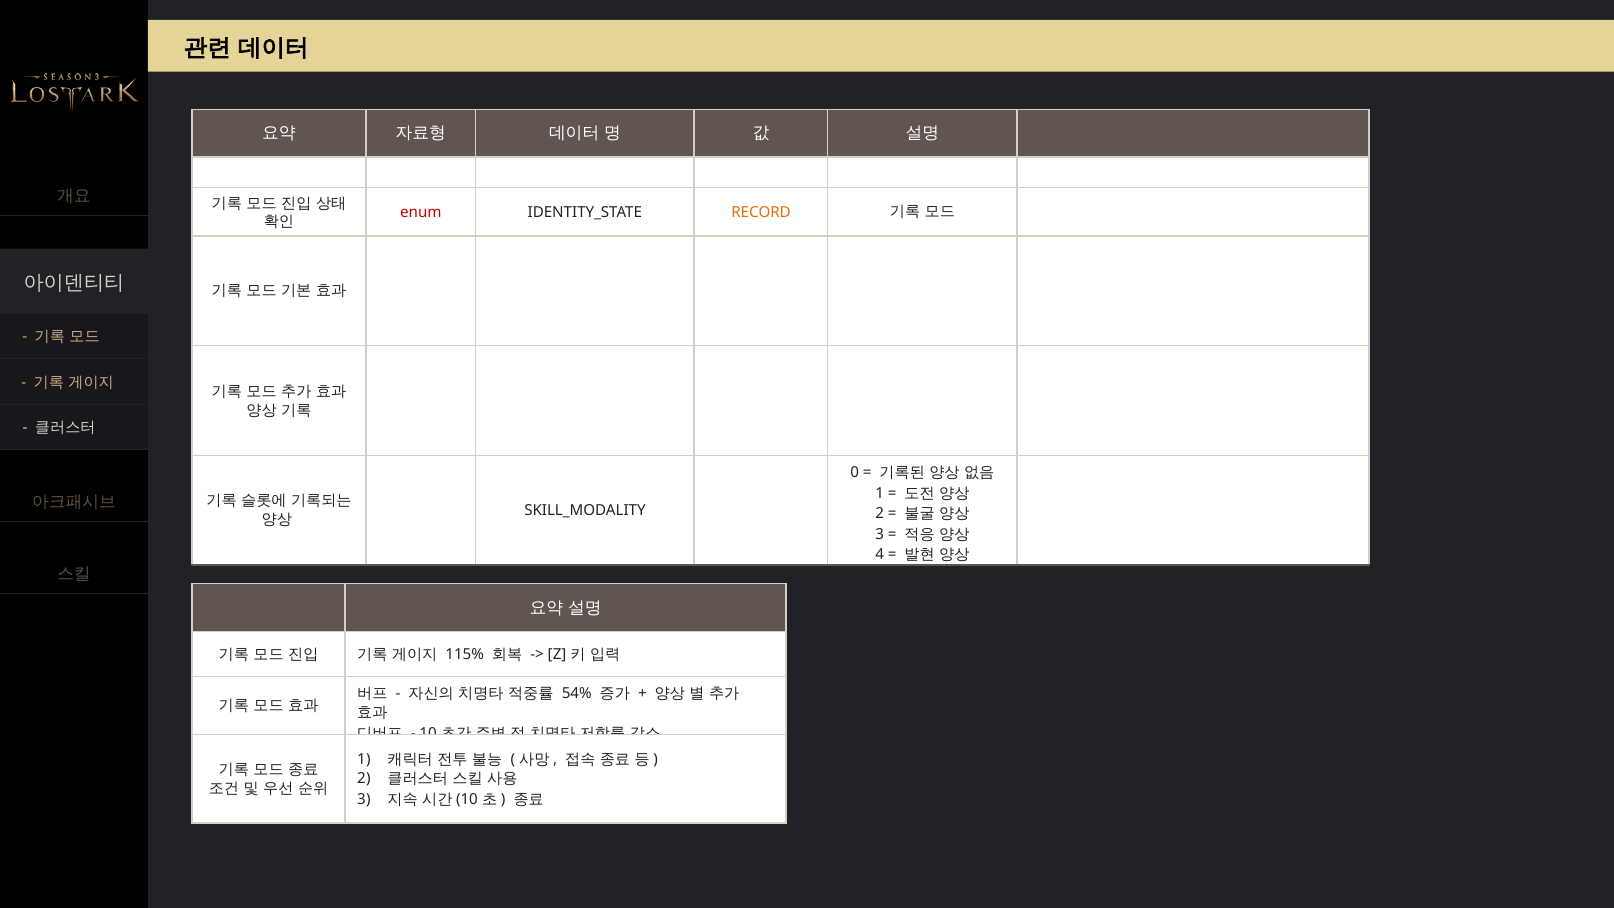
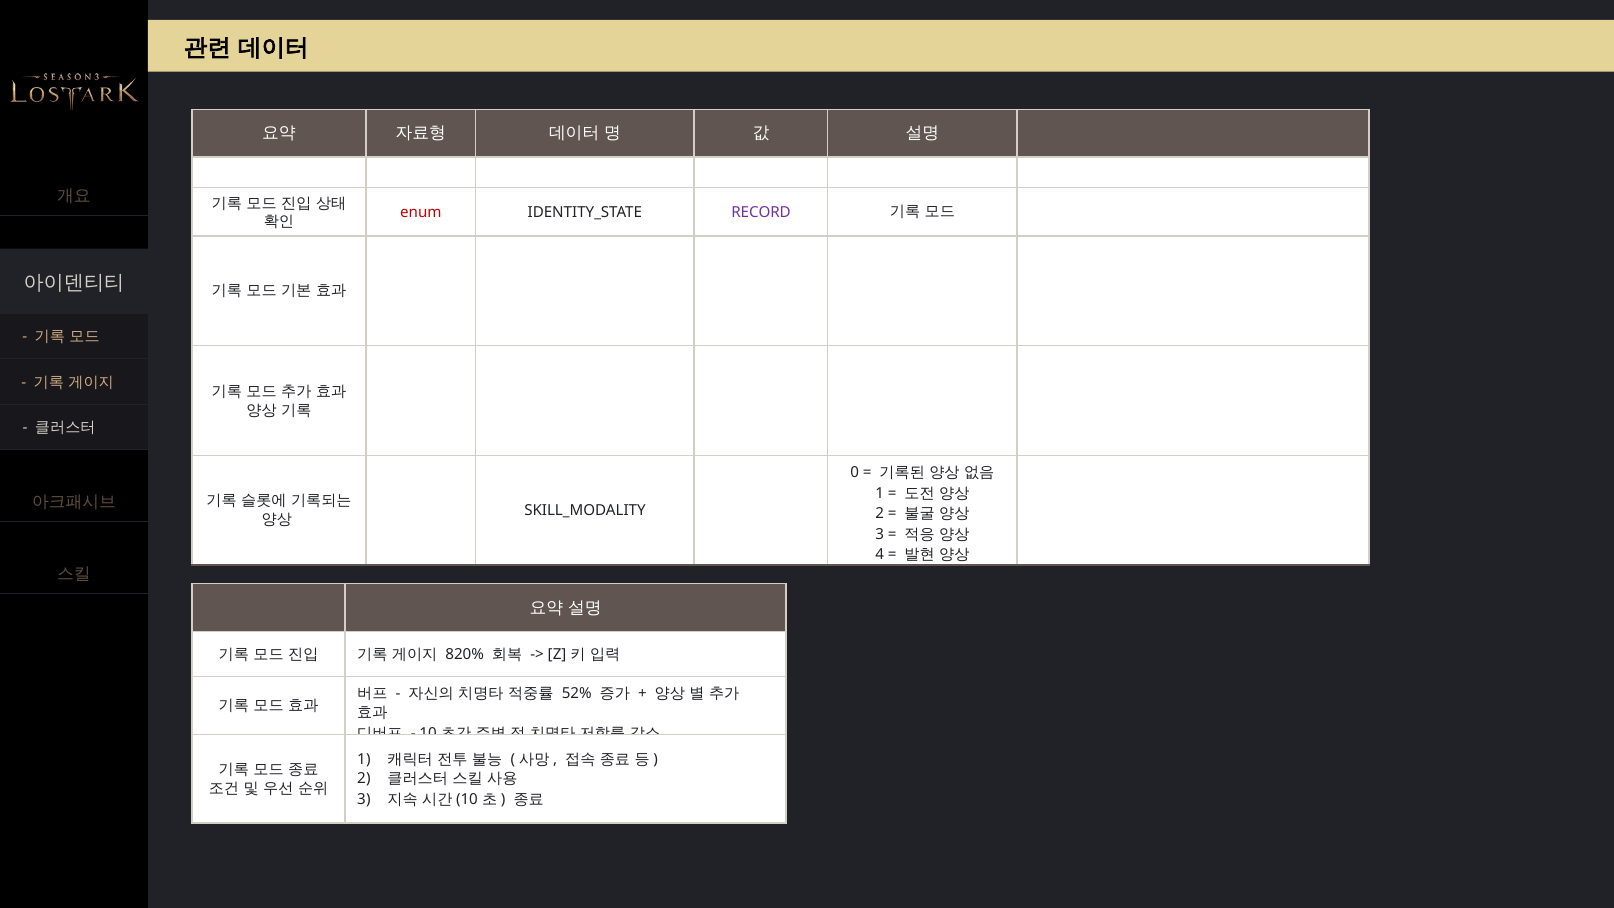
RECORD colour: orange -> purple
115%: 115% -> 820%
54%: 54% -> 52%
